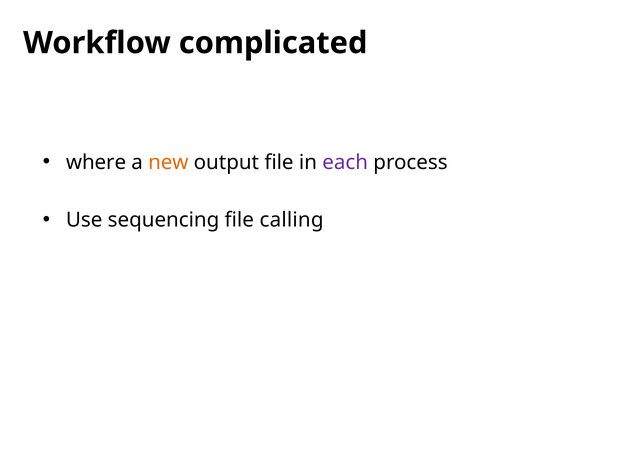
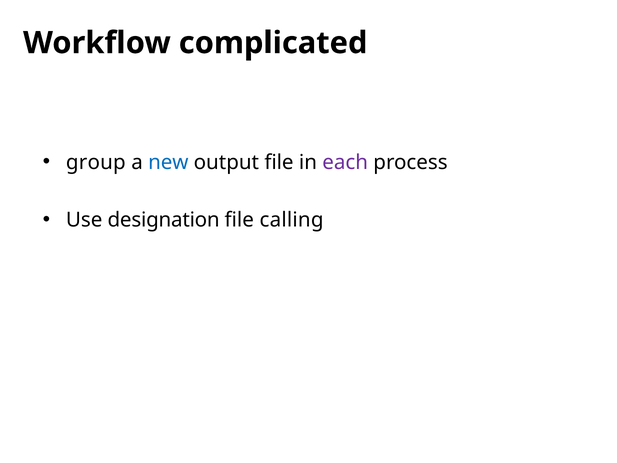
where: where -> group
new colour: orange -> blue
sequencing: sequencing -> designation
